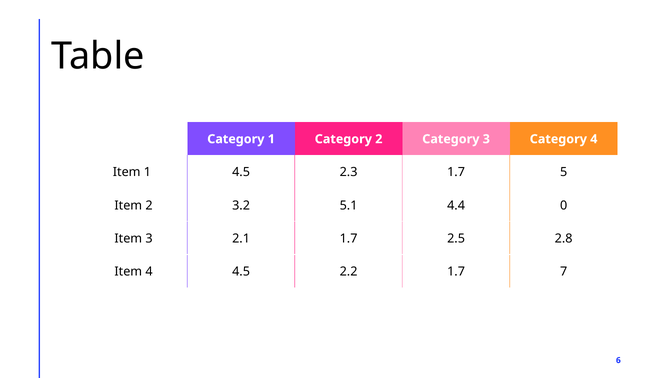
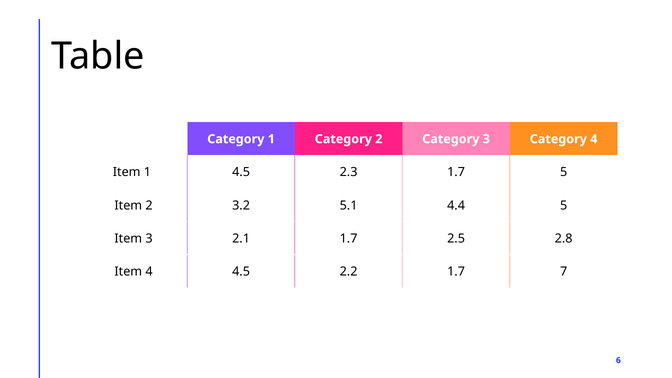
4.4 0: 0 -> 5
